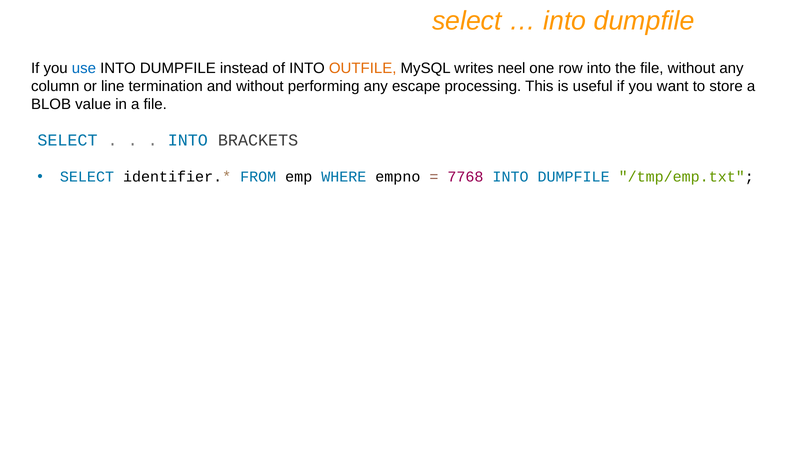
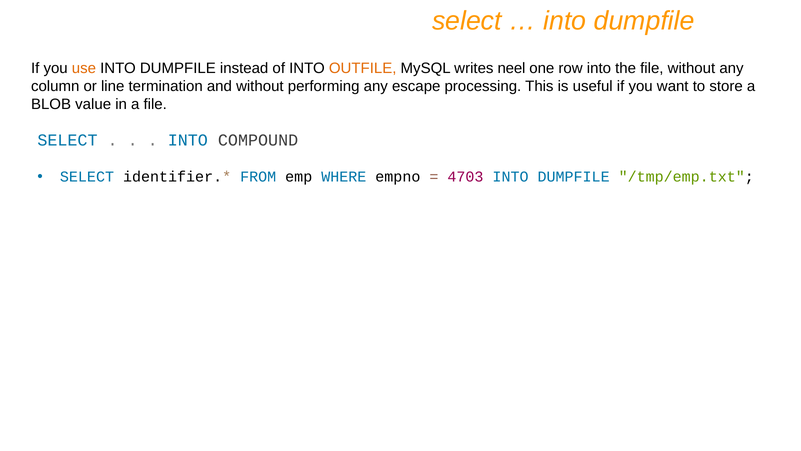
use colour: blue -> orange
BRACKETS: BRACKETS -> COMPOUND
7768: 7768 -> 4703
